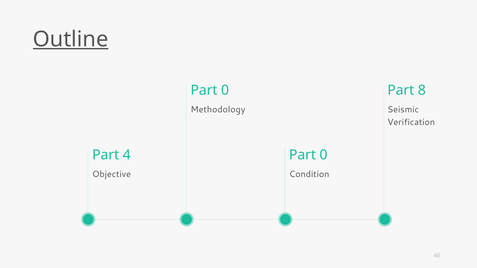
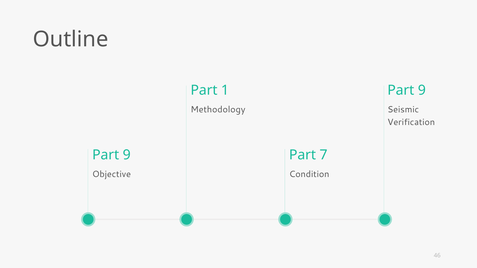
Outline underline: present -> none
0 at (225, 90): 0 -> 1
8 at (422, 90): 8 -> 9
4 at (127, 155): 4 -> 9
0 at (324, 155): 0 -> 7
